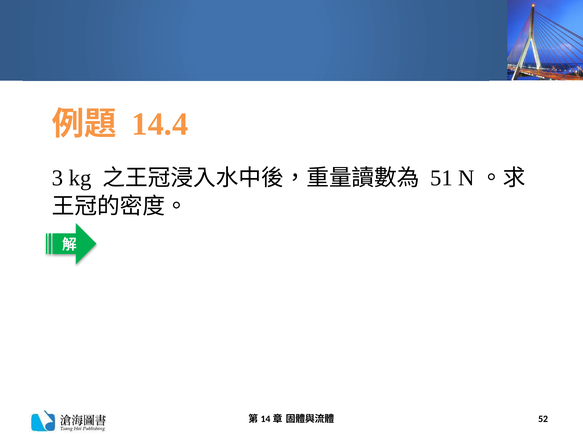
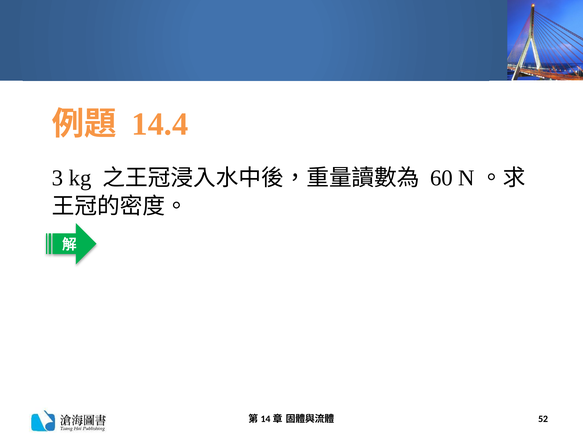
51: 51 -> 60
